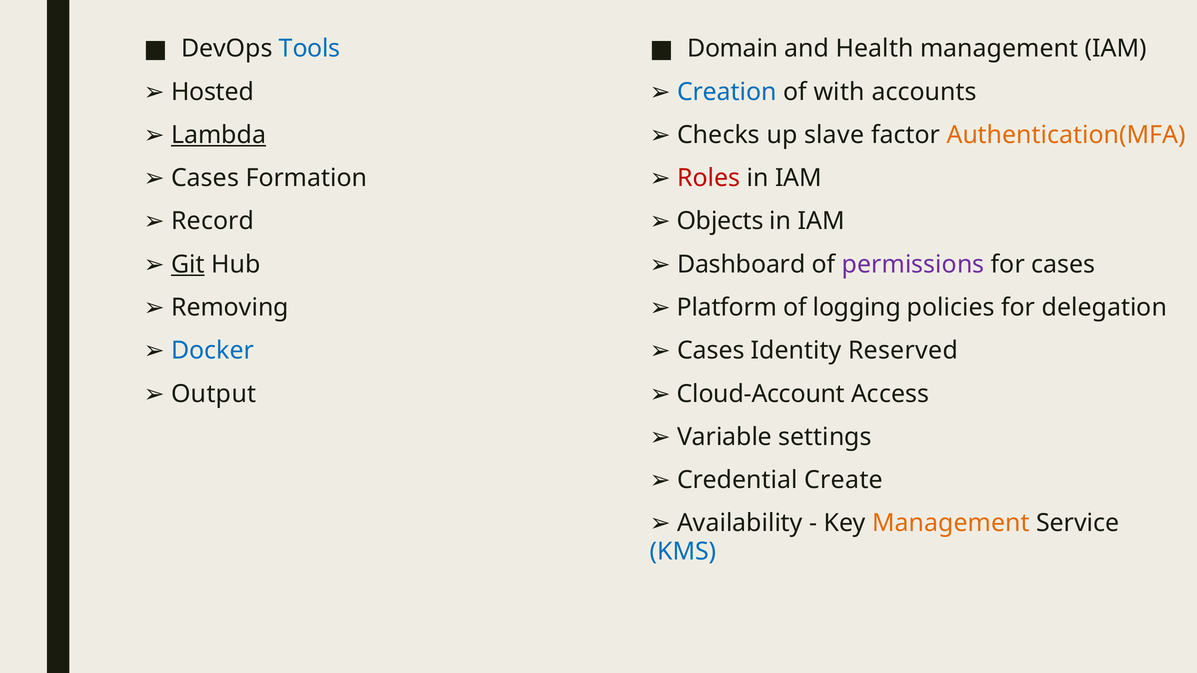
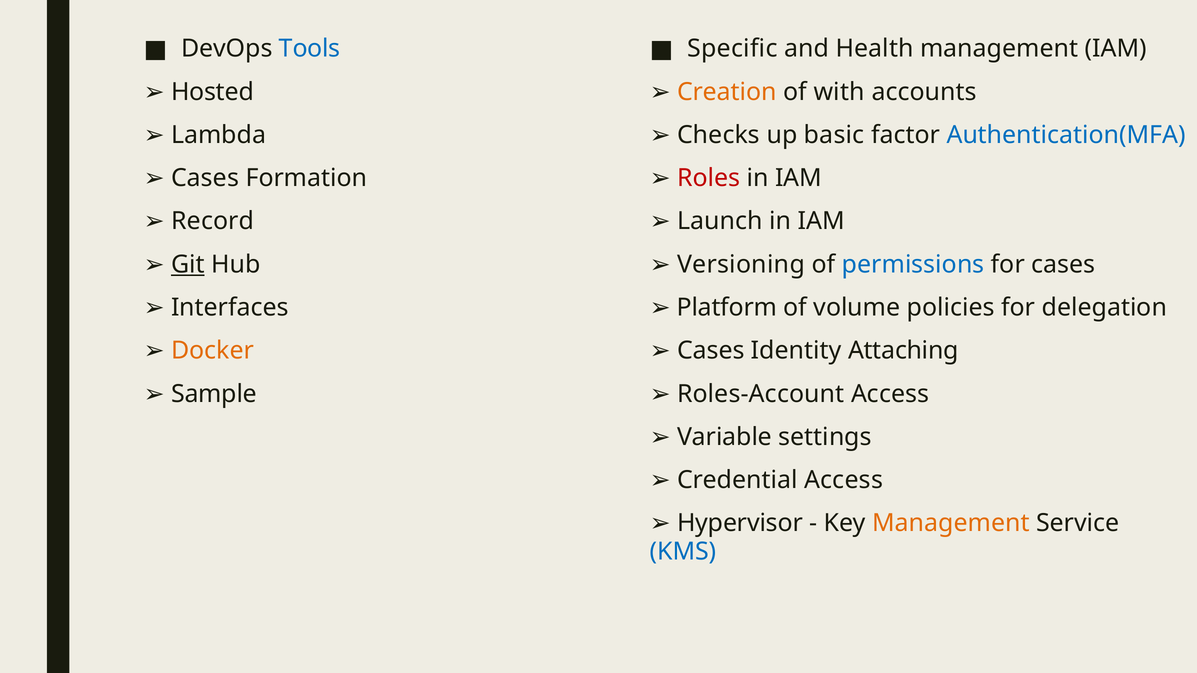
Domain: Domain -> Specific
Creation colour: blue -> orange
Lambda underline: present -> none
slave: slave -> basic
Authentication(MFA colour: orange -> blue
Objects: Objects -> Launch
Dashboard: Dashboard -> Versioning
permissions colour: purple -> blue
Removing: Removing -> Interfaces
logging: logging -> volume
Docker colour: blue -> orange
Reserved: Reserved -> Attaching
Output: Output -> Sample
Cloud-Account: Cloud-Account -> Roles-Account
Credential Create: Create -> Access
Availability: Availability -> Hypervisor
